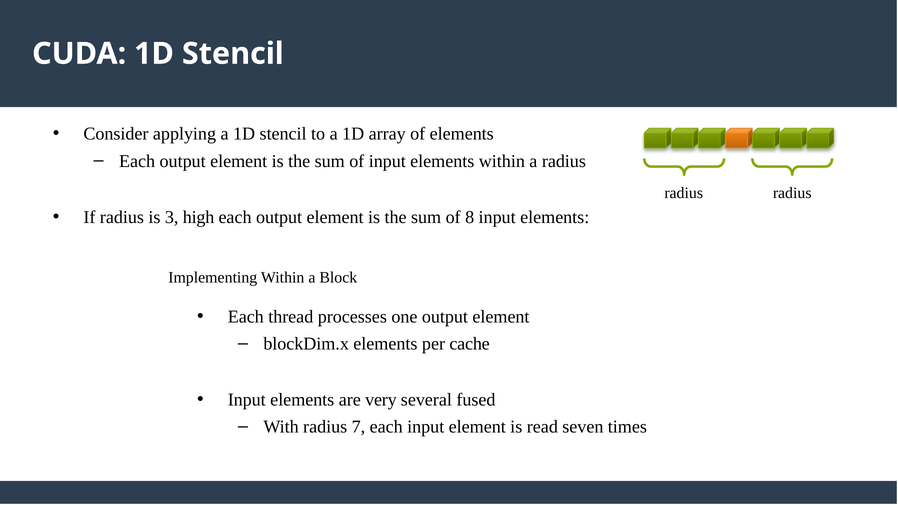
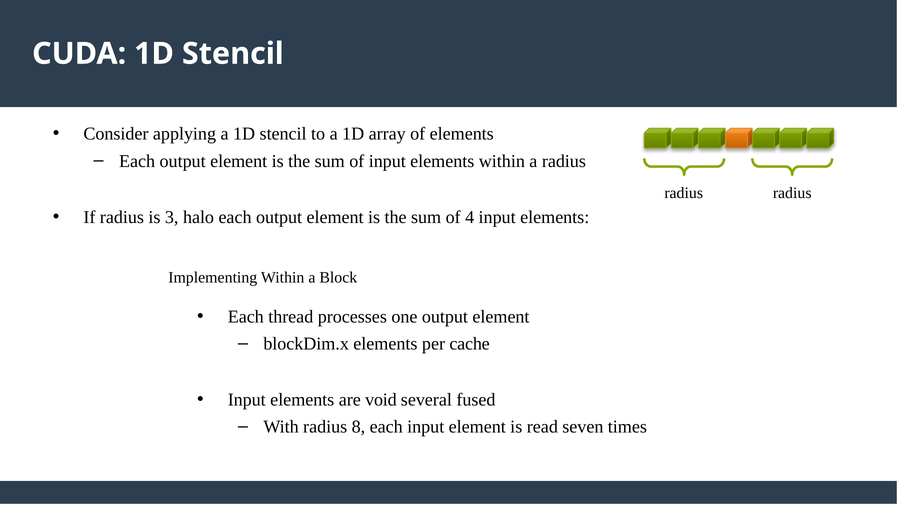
high: high -> halo
8: 8 -> 4
very: very -> void
7: 7 -> 8
